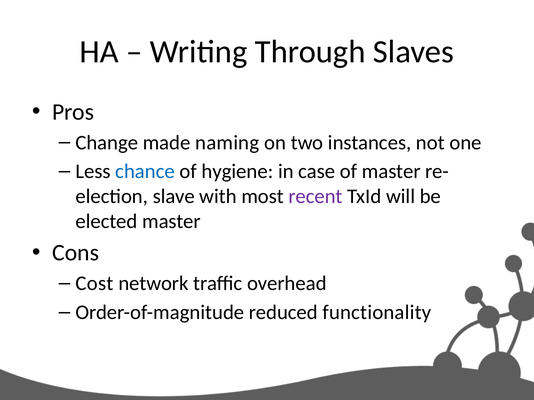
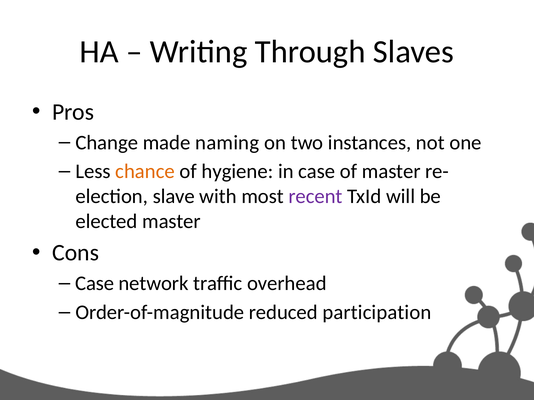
chance colour: blue -> orange
Cost at (94, 284): Cost -> Case
functionality: functionality -> participation
